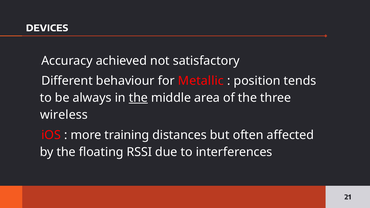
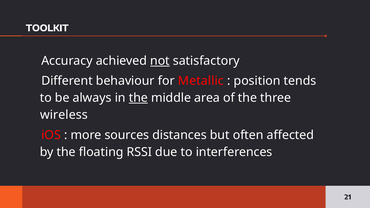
DEVICES: DEVICES -> TOOLKIT
not underline: none -> present
training: training -> sources
